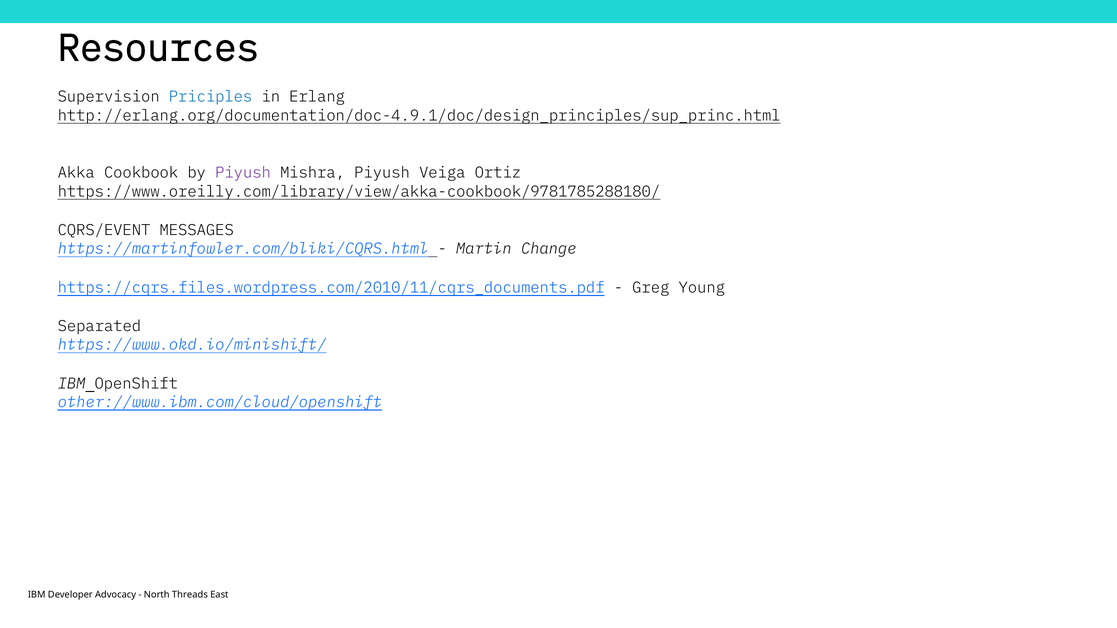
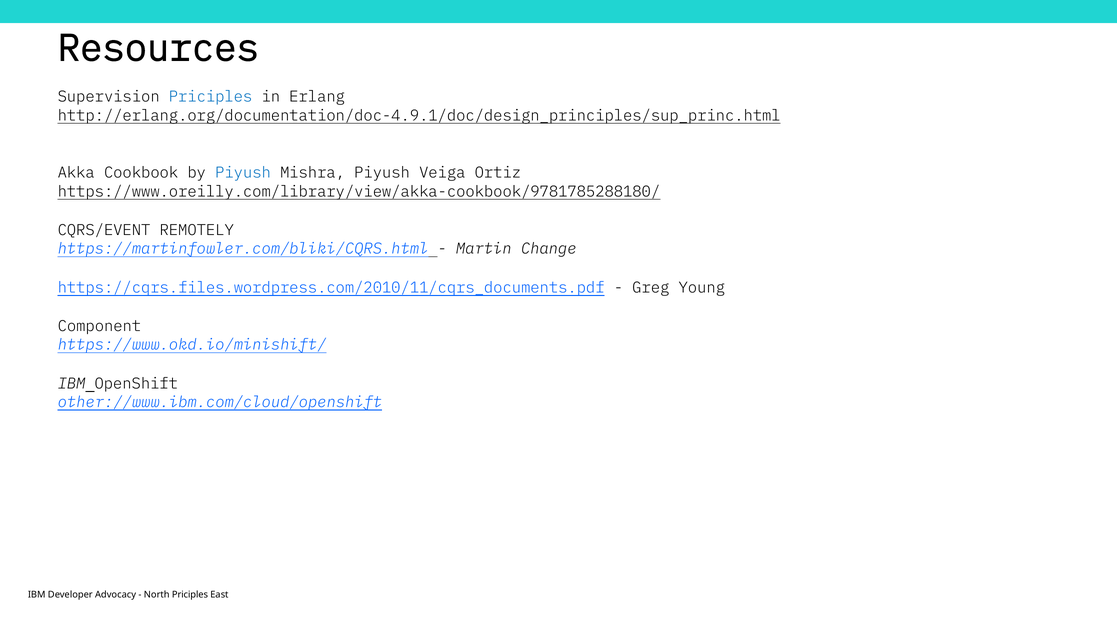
Piyush at (243, 173) colour: purple -> blue
MESSAGES: MESSAGES -> REMOTELY
Separated: Separated -> Component
North Threads: Threads -> Priciples
